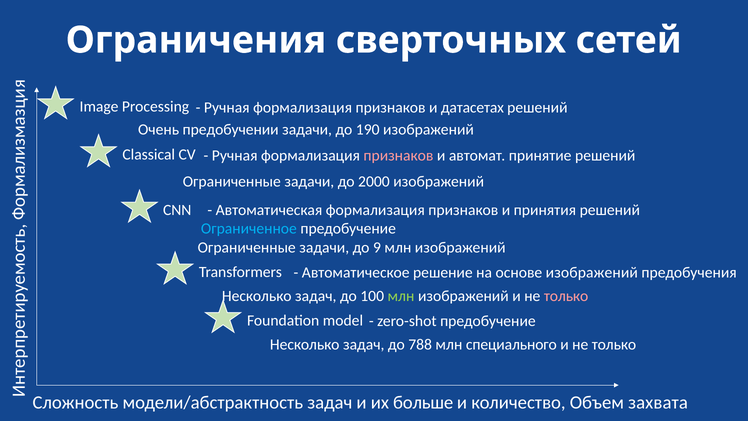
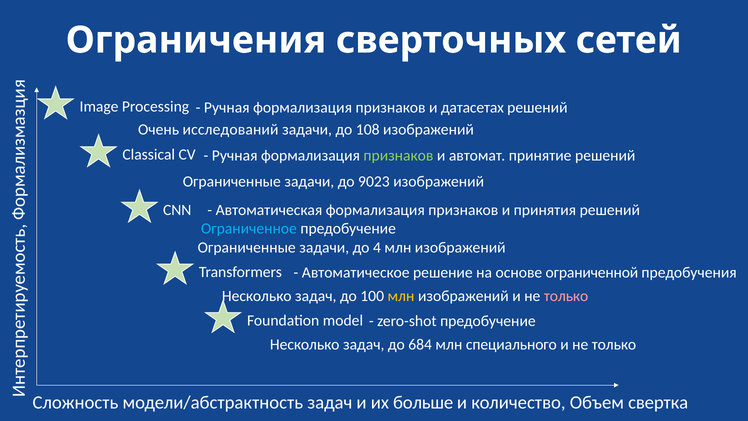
предобучении: предобучении -> исследований
190: 190 -> 108
признаков at (398, 156) colour: pink -> light green
2000: 2000 -> 9023
9: 9 -> 4
основе изображений: изображений -> ограниченной
млн at (401, 296) colour: light green -> yellow
788: 788 -> 684
захвата: захвата -> свертка
